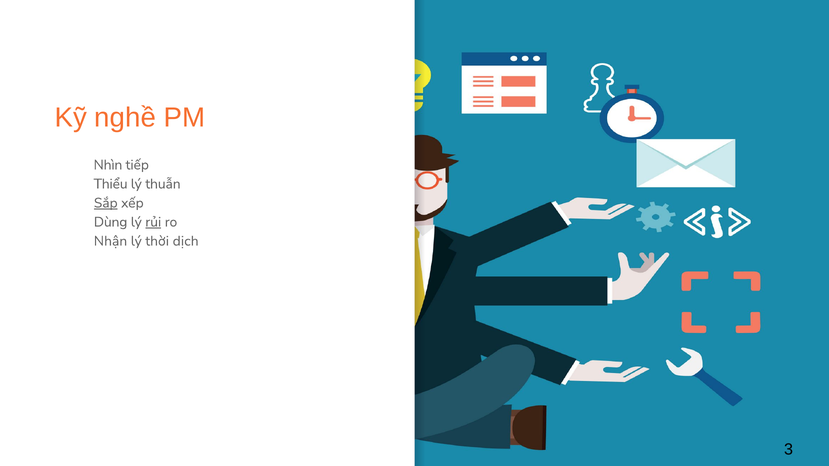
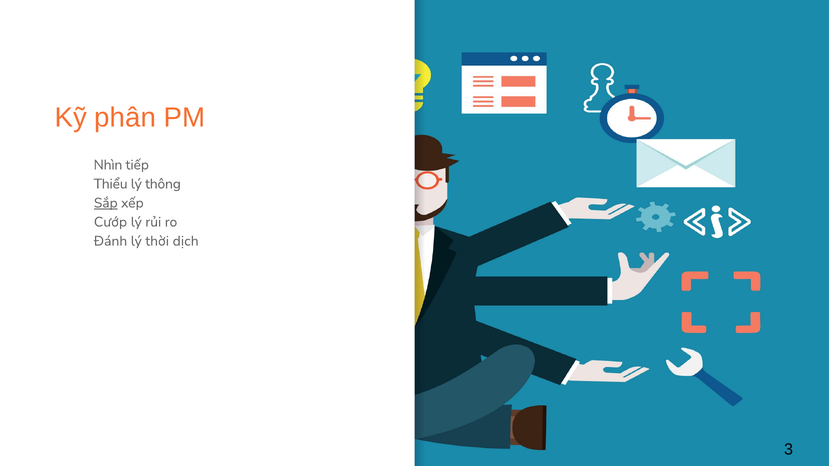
nghề: nghề -> phân
thuẫn: thuẫn -> thông
Dùng: Dùng -> Cướp
rủi underline: present -> none
Nhận: Nhận -> Đánh
